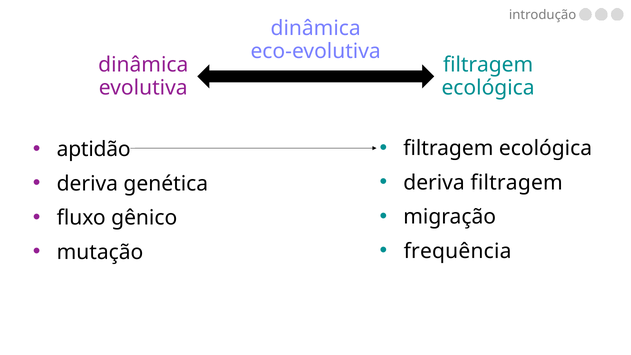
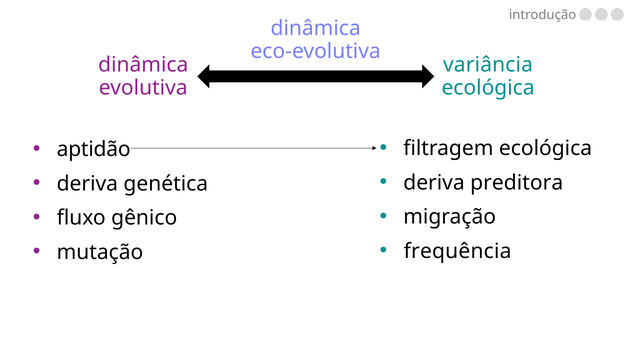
filtragem at (488, 65): filtragem -> variância
deriva filtragem: filtragem -> preditora
